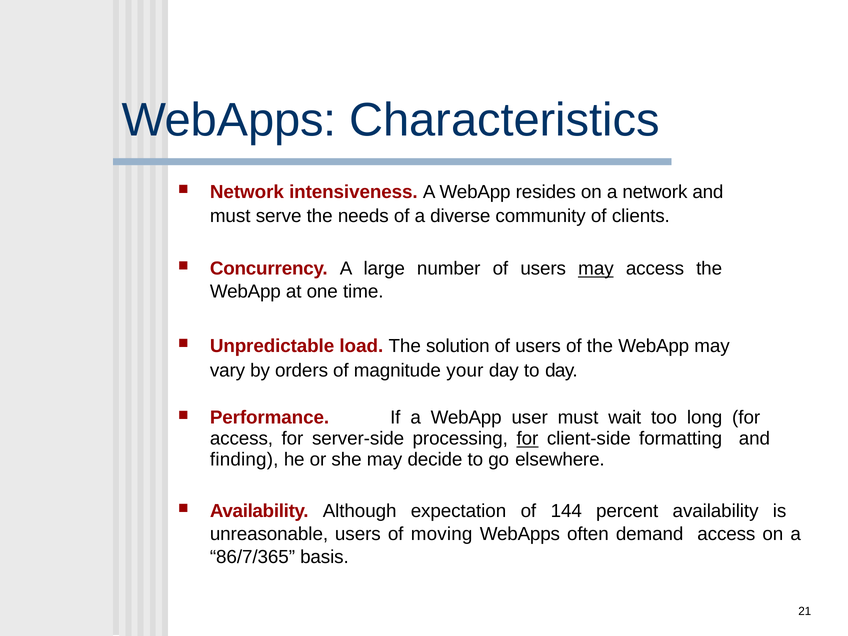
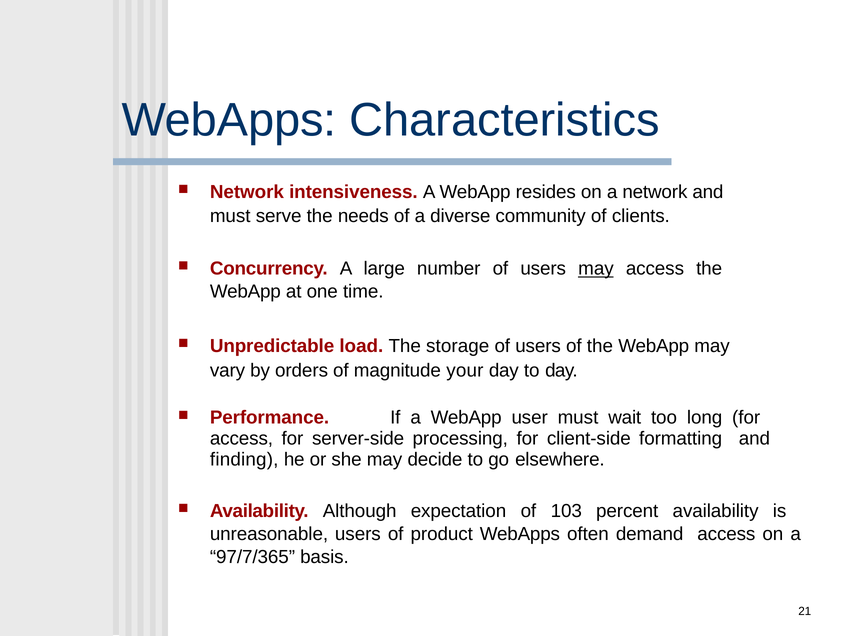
solution: solution -> storage
for at (527, 439) underline: present -> none
144: 144 -> 103
moving: moving -> product
86/7/365: 86/7/365 -> 97/7/365
